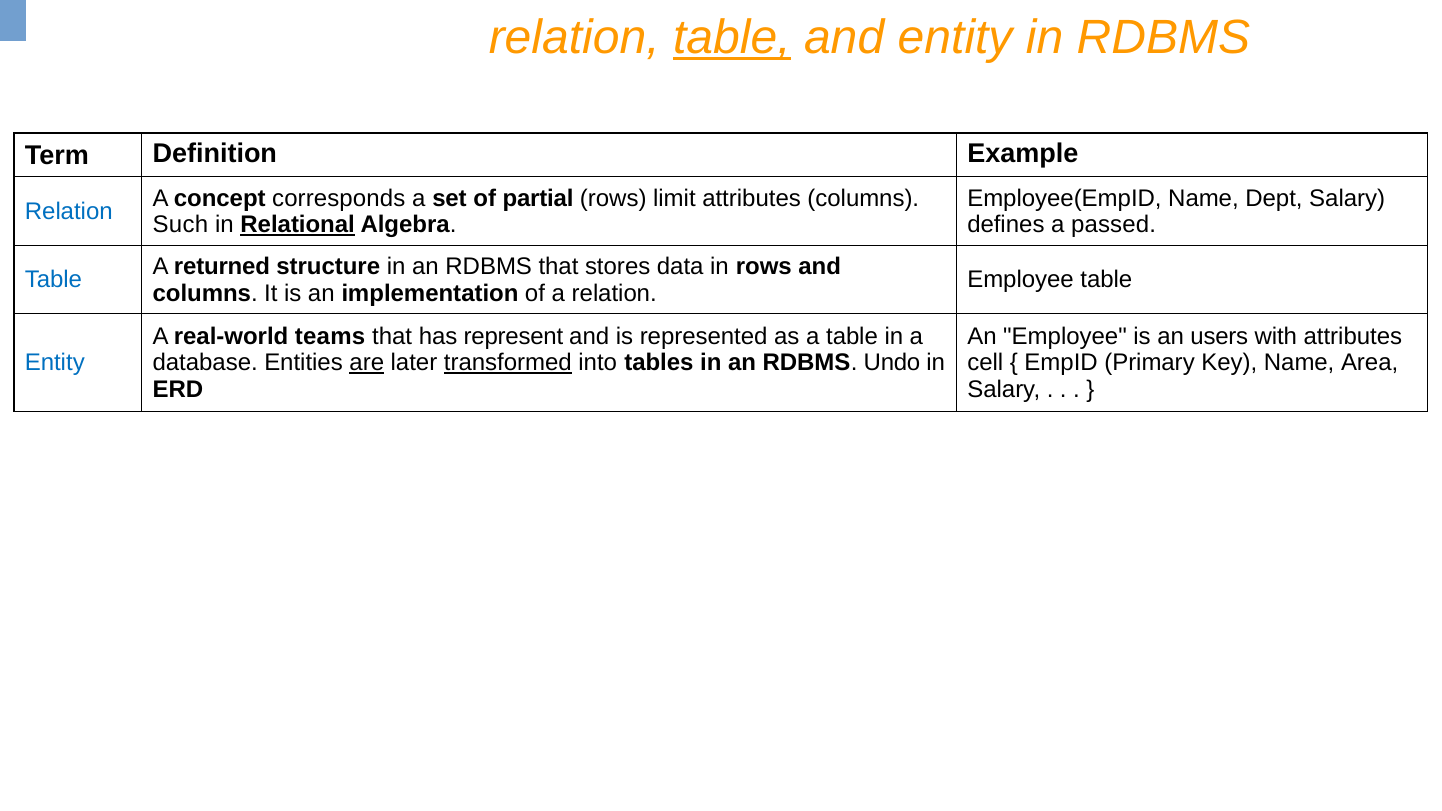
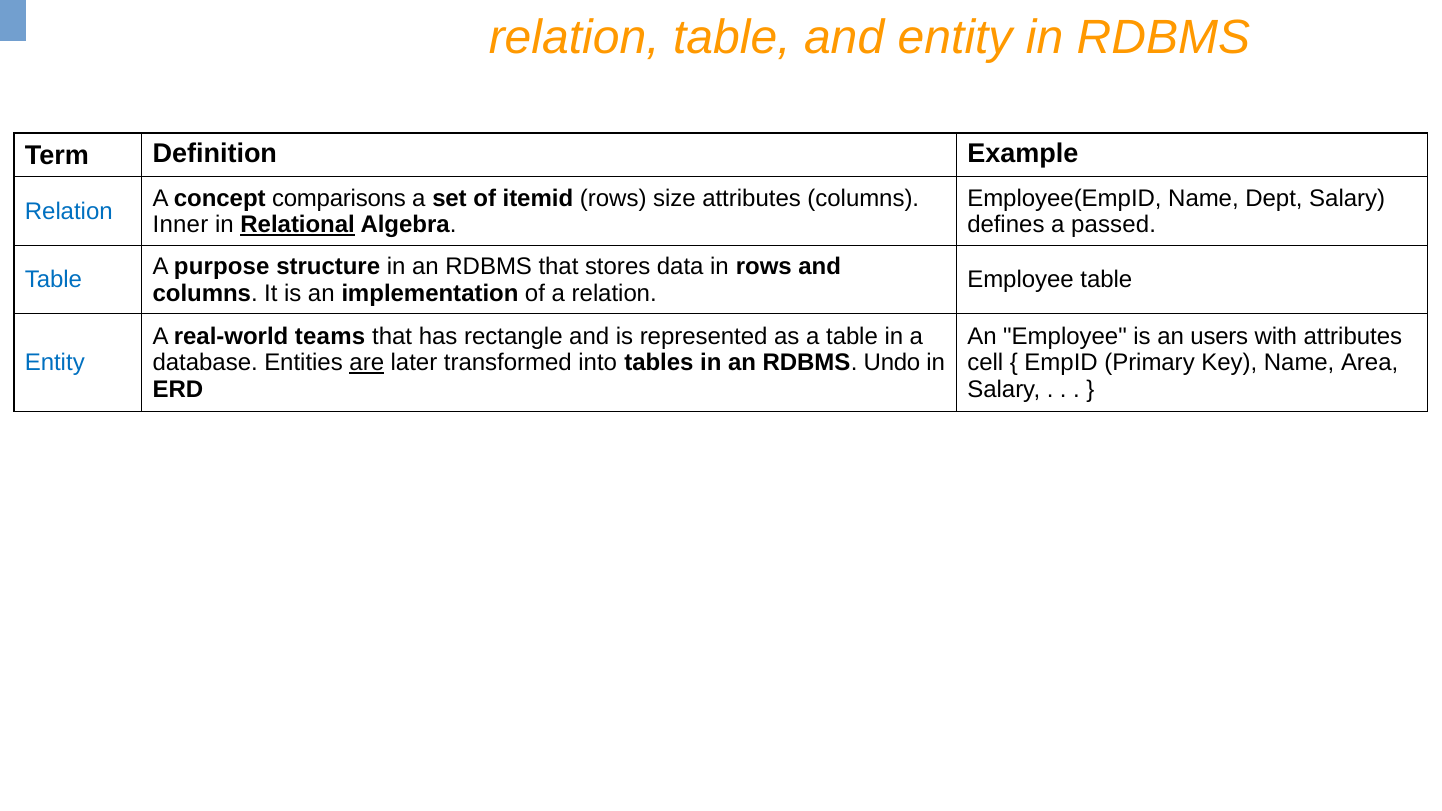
table at (732, 38) underline: present -> none
corresponds: corresponds -> comparisons
partial: partial -> itemid
limit: limit -> size
Such: Such -> Inner
returned: returned -> purpose
represent: represent -> rectangle
transformed underline: present -> none
